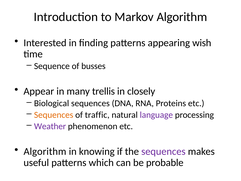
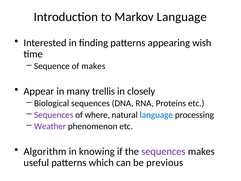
Markov Algorithm: Algorithm -> Language
of busses: busses -> makes
Sequences at (54, 115) colour: orange -> purple
traffic: traffic -> where
language at (156, 115) colour: purple -> blue
probable: probable -> previous
